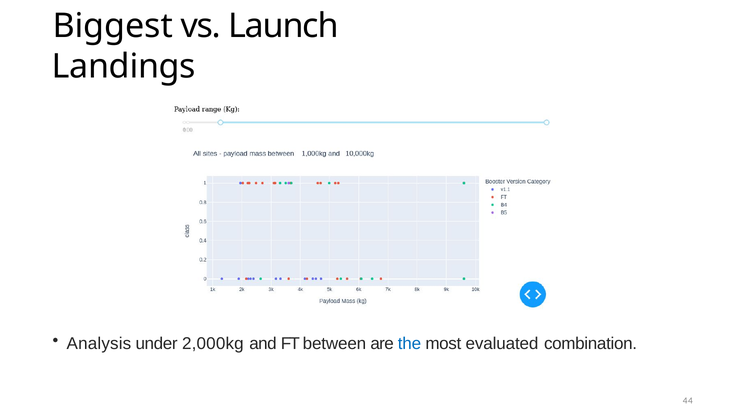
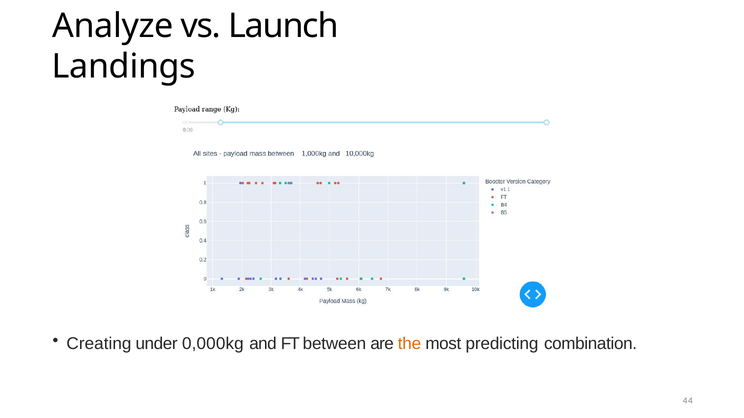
Biggest: Biggest -> Analyze
Analysis: Analysis -> Creating
2,000kg: 2,000kg -> 0,000kg
the colour: blue -> orange
evaluated: evaluated -> predicting
